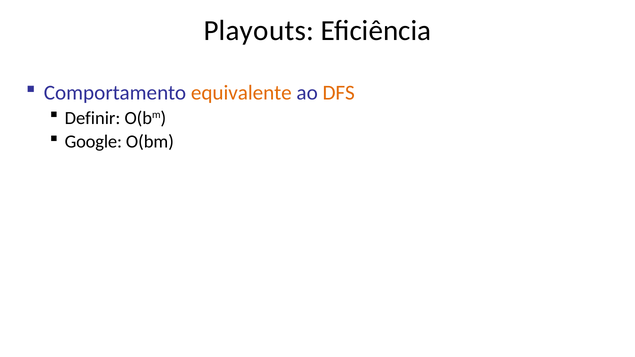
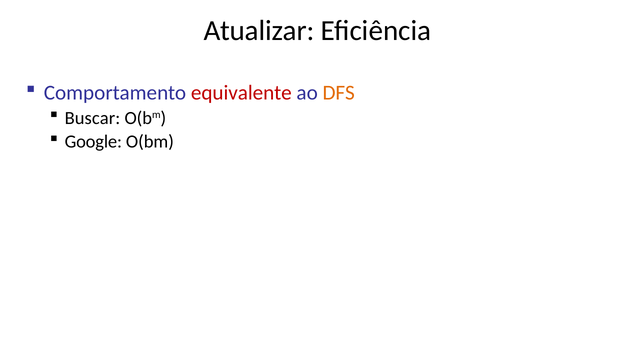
Playouts: Playouts -> Atualizar
equivalente colour: orange -> red
Definir: Definir -> Buscar
